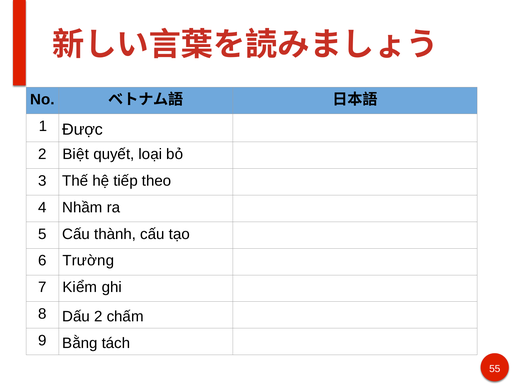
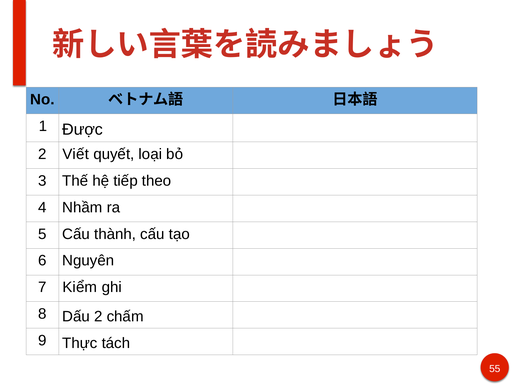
Biệt: Biệt -> Viết
Trường: Trường -> Nguyên
Bằng: Bằng -> Thực
